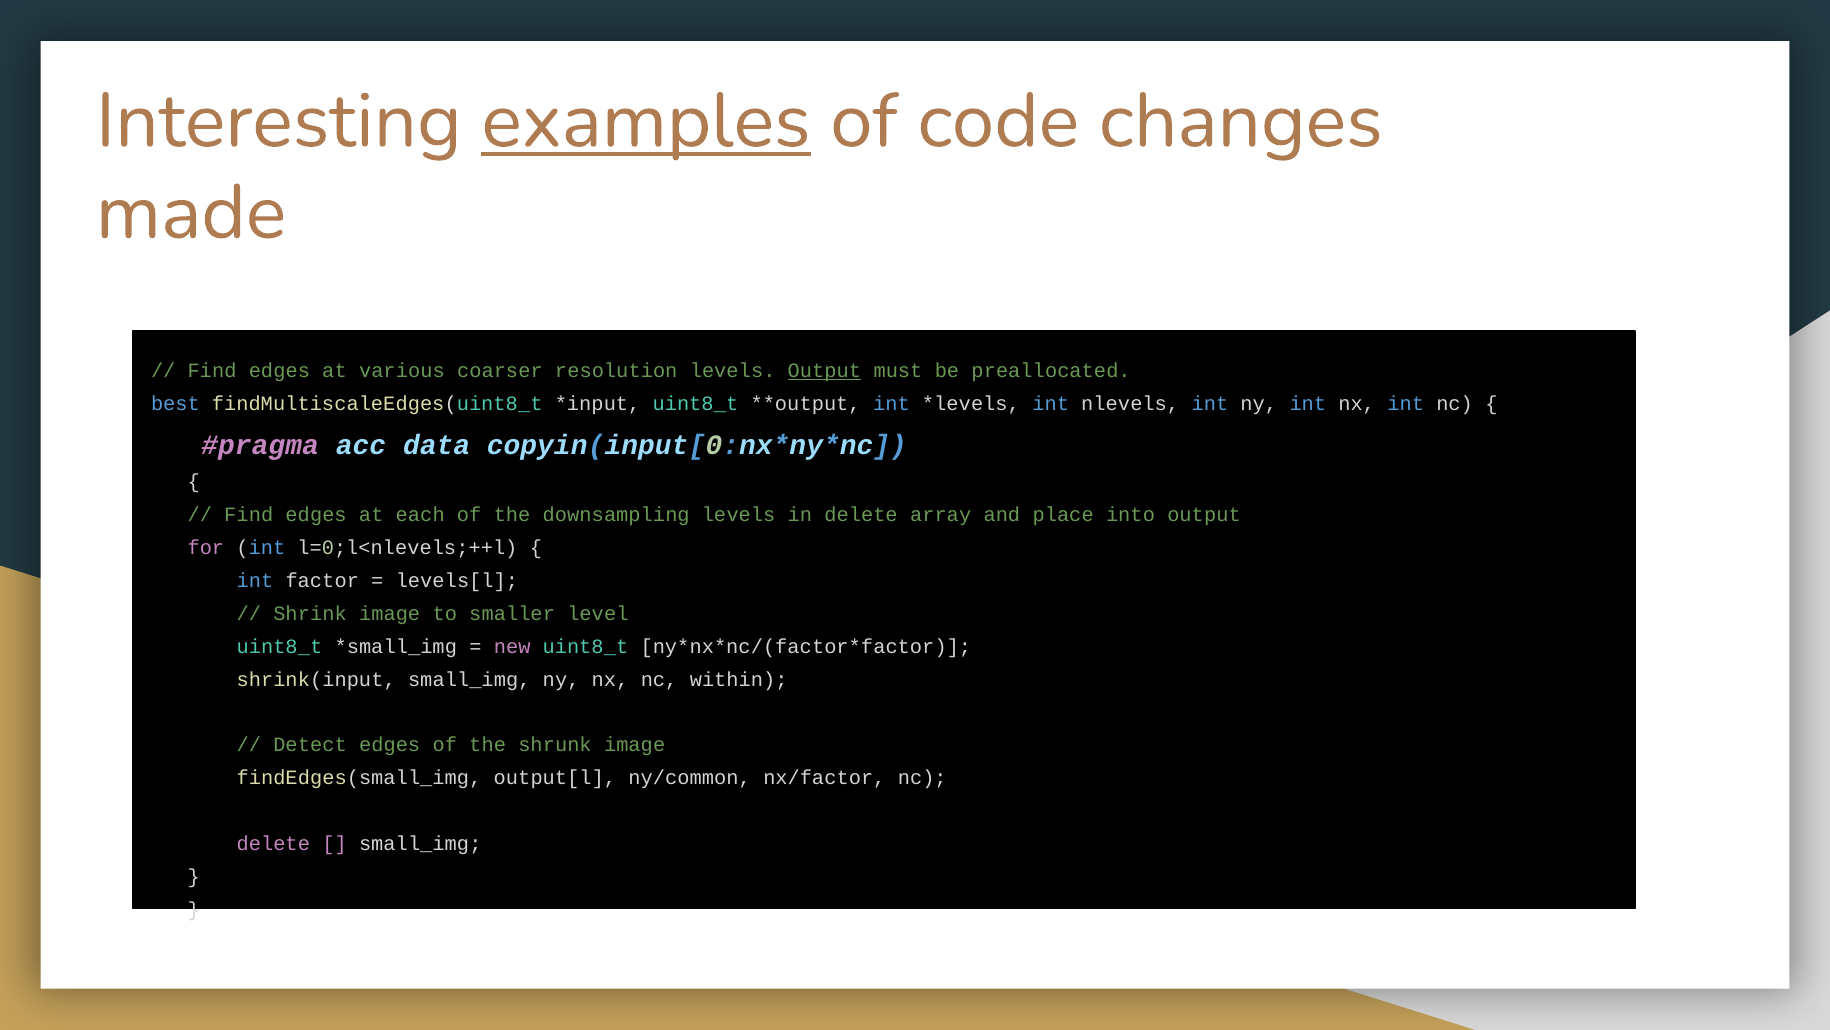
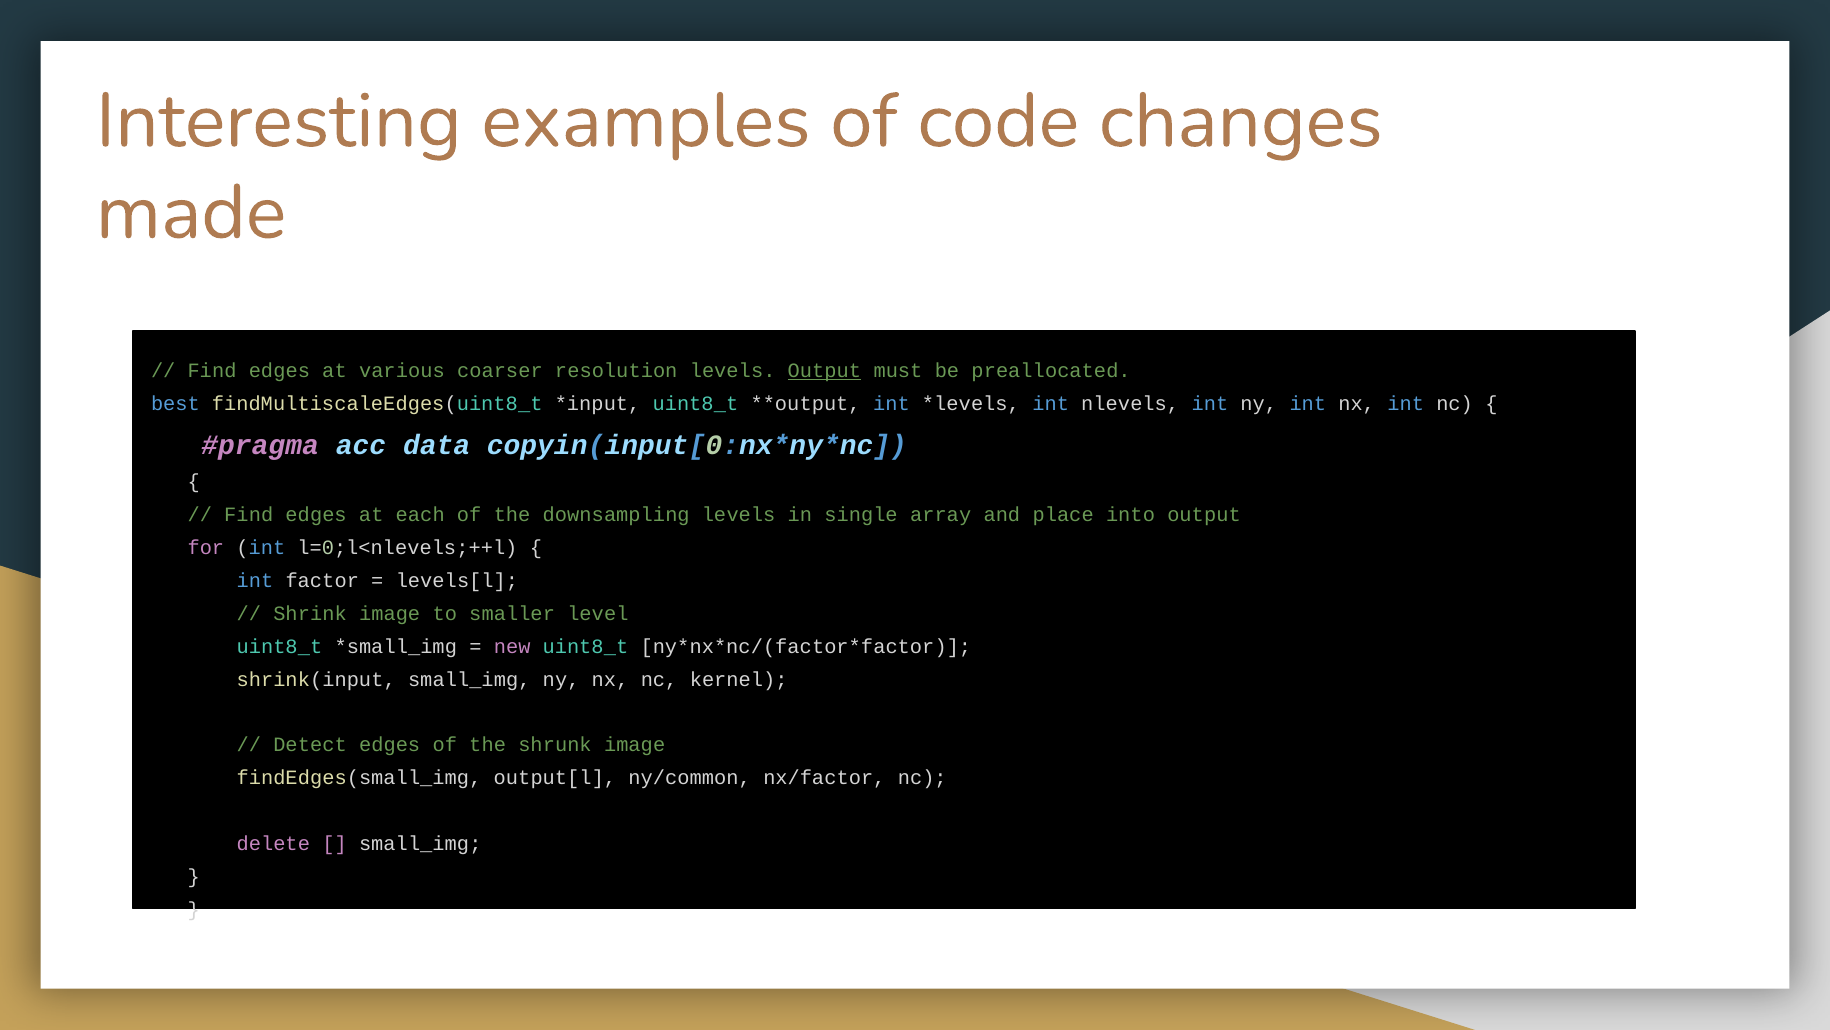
examples underline: present -> none
in delete: delete -> single
within: within -> kernel
